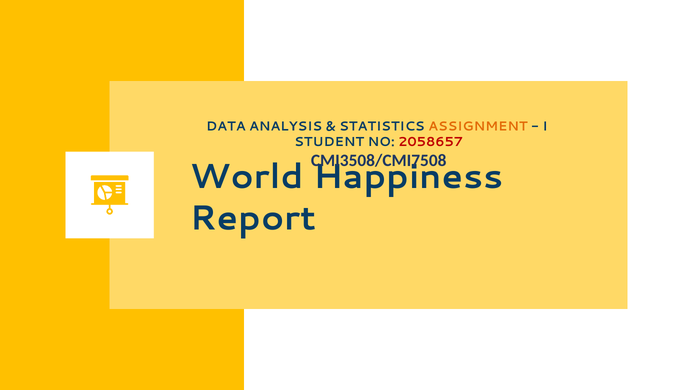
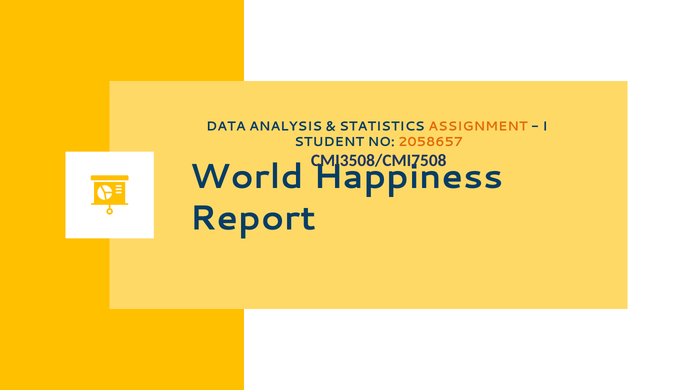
2058657 colour: red -> orange
